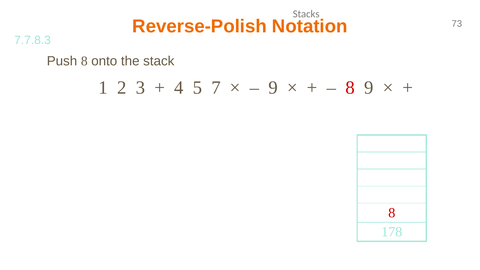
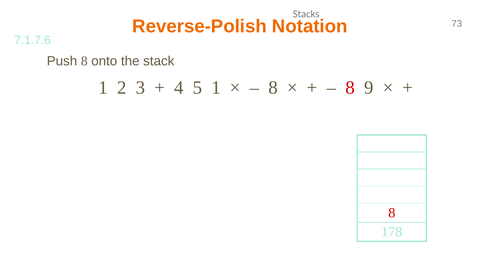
7.7.8.3: 7.7.8.3 -> 7.1.7.6
5 7: 7 -> 1
9 at (273, 88): 9 -> 8
